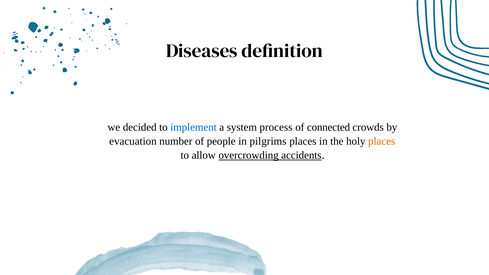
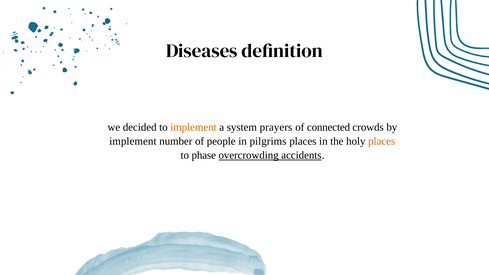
implement at (193, 127) colour: blue -> orange
process: process -> prayers
evacuation at (133, 141): evacuation -> implement
allow: allow -> phase
